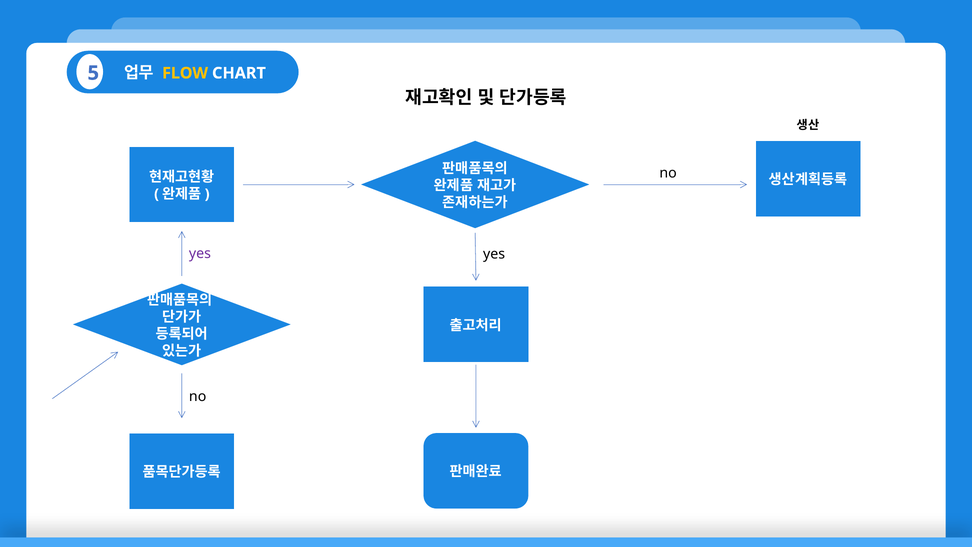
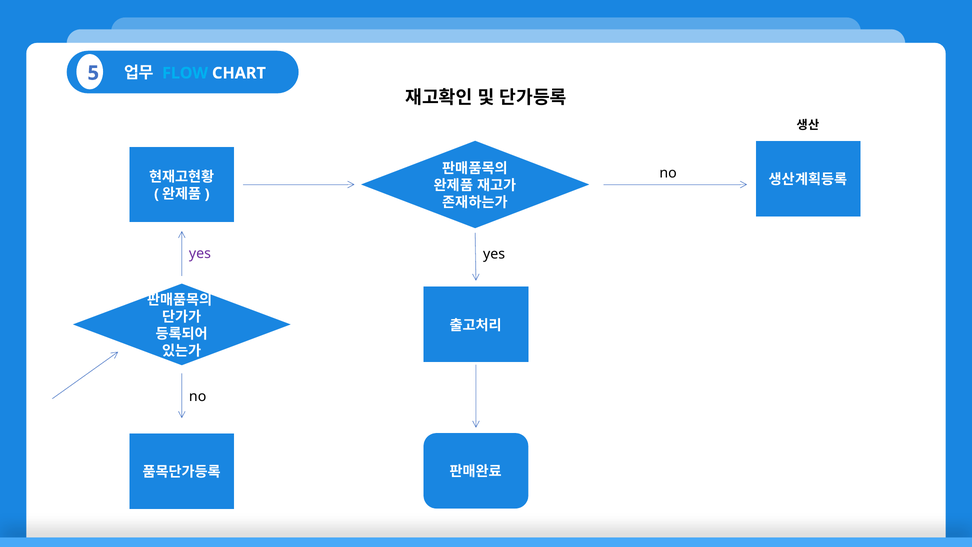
FLOW colour: yellow -> light blue
